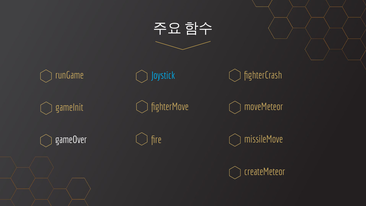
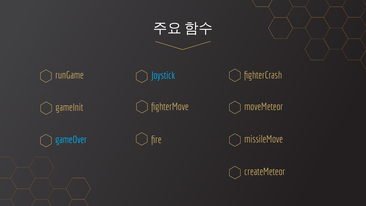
gameOver colour: white -> light blue
